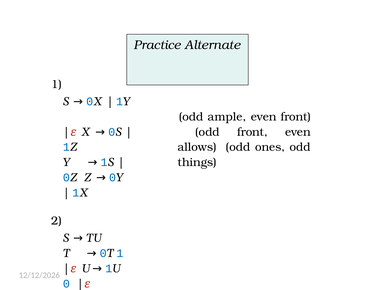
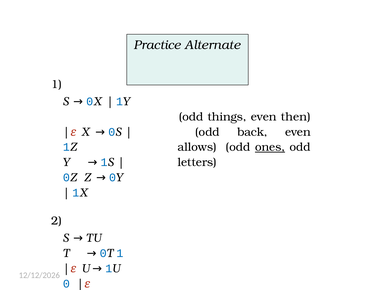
ample: ample -> things
even front: front -> then
odd front: front -> back
ones underline: none -> present
things: things -> letters
